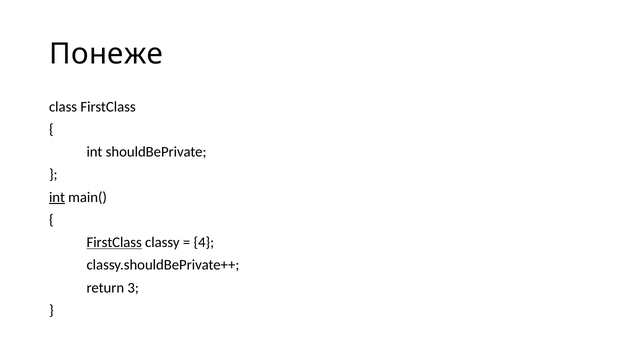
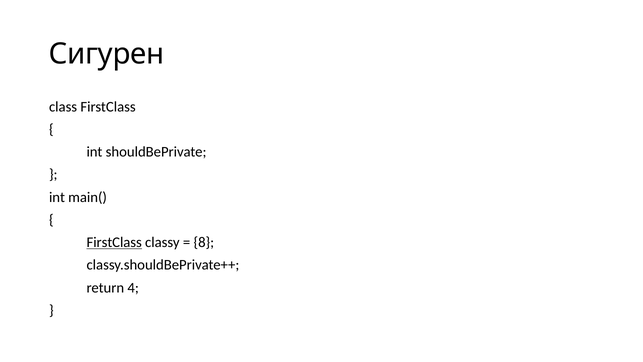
Понеже: Понеже -> Сигурен
int at (57, 197) underline: present -> none
4: 4 -> 8
3: 3 -> 4
